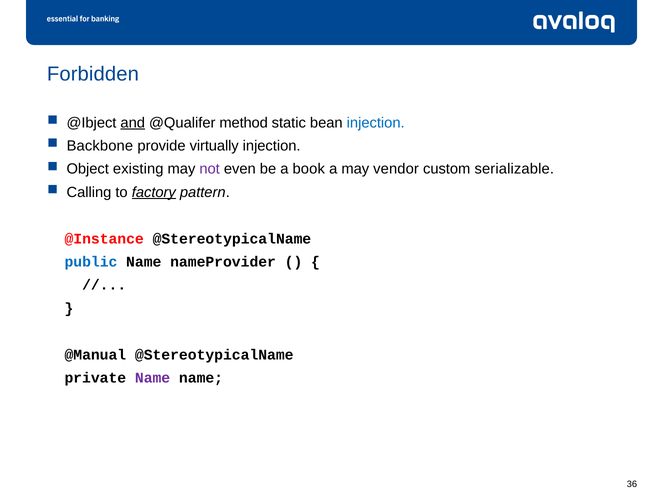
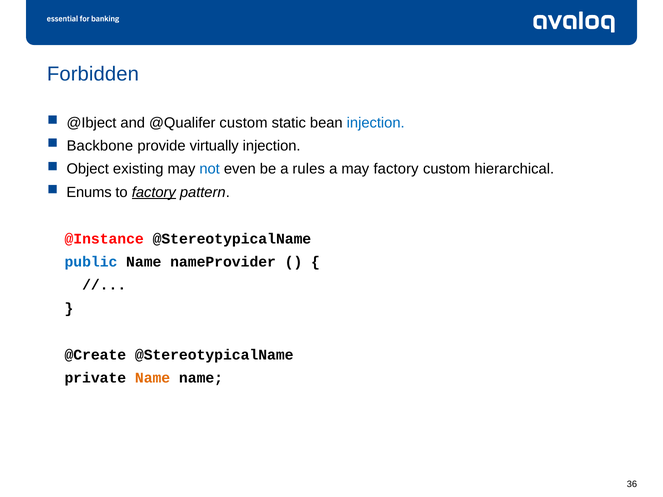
and underline: present -> none
@Qualifer method: method -> custom
not colour: purple -> blue
book: book -> rules
may vendor: vendor -> factory
serializable: serializable -> hierarchical
Calling: Calling -> Enums
@Manual: @Manual -> @Create
Name at (153, 378) colour: purple -> orange
